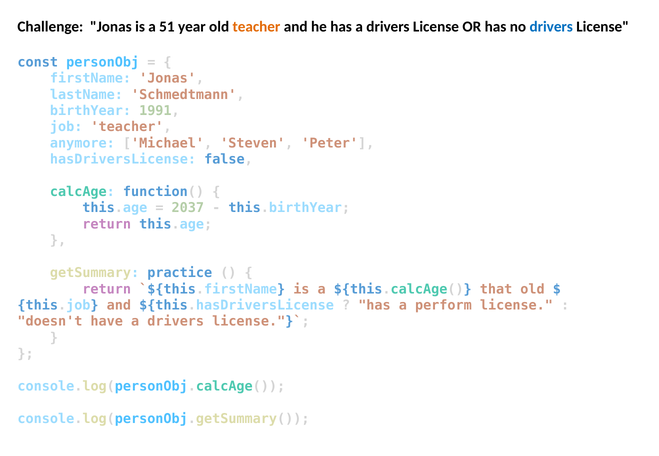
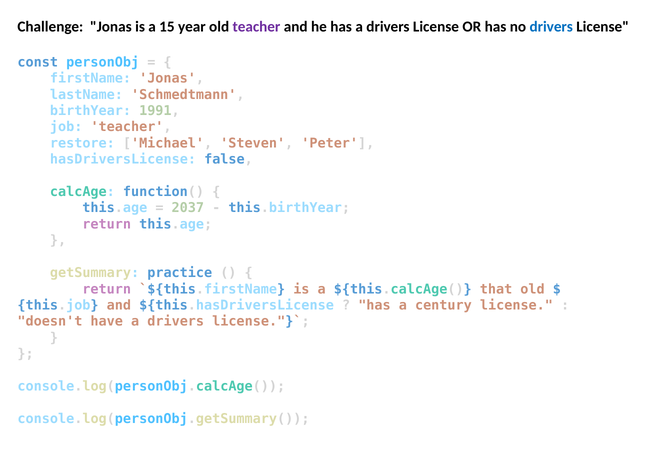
51: 51 -> 15
teacher at (256, 27) colour: orange -> purple
anymore: anymore -> restore
perform: perform -> century
